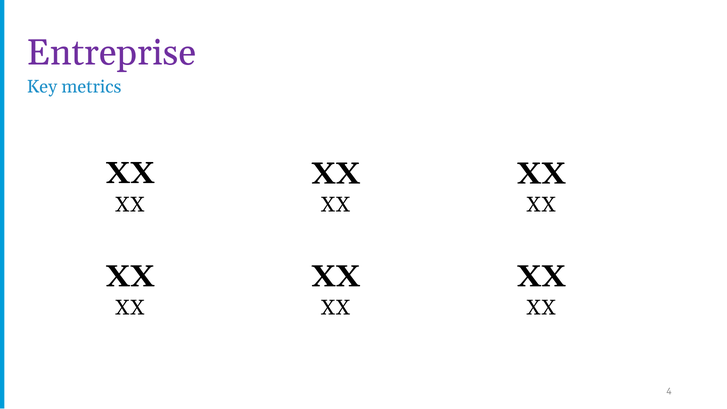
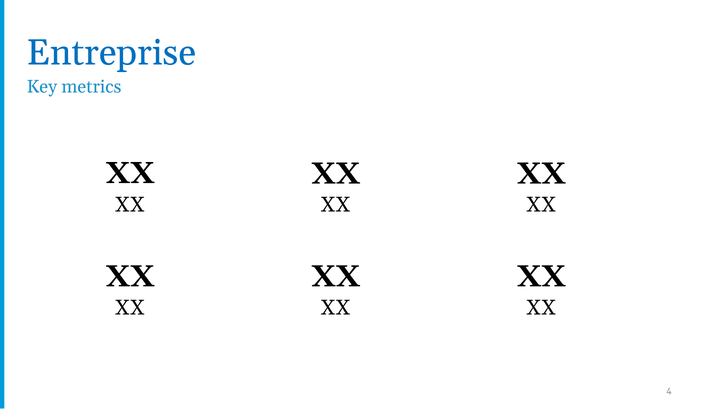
Entreprise colour: purple -> blue
